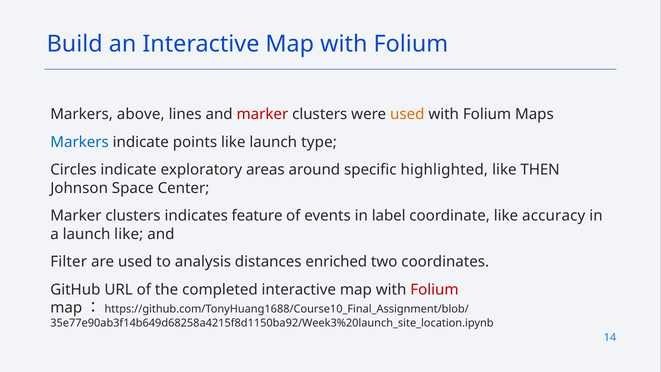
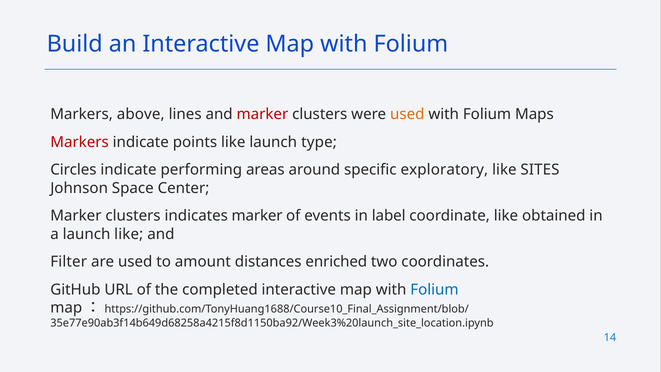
Markers at (80, 142) colour: blue -> red
exploratory: exploratory -> performing
highlighted: highlighted -> exploratory
THEN: THEN -> SITES
indicates feature: feature -> marker
accuracy: accuracy -> obtained
analysis: analysis -> amount
Folium at (434, 289) colour: red -> blue
